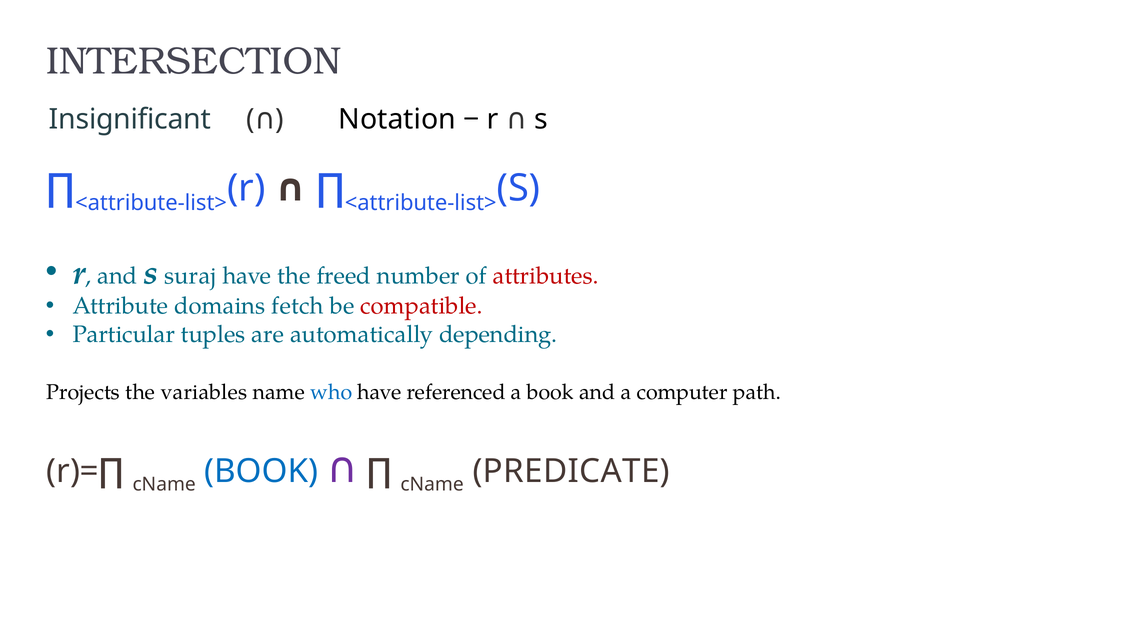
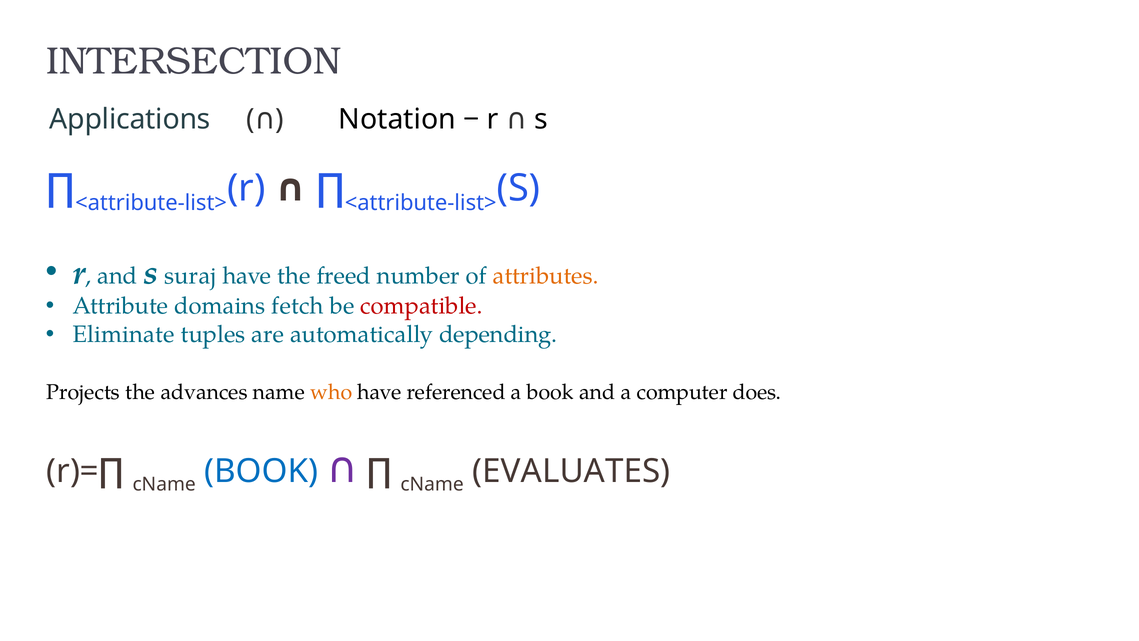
Insignificant: Insignificant -> Applications
attributes colour: red -> orange
Particular: Particular -> Eliminate
variables: variables -> advances
who colour: blue -> orange
path: path -> does
PREDICATE: PREDICATE -> EVALUATES
